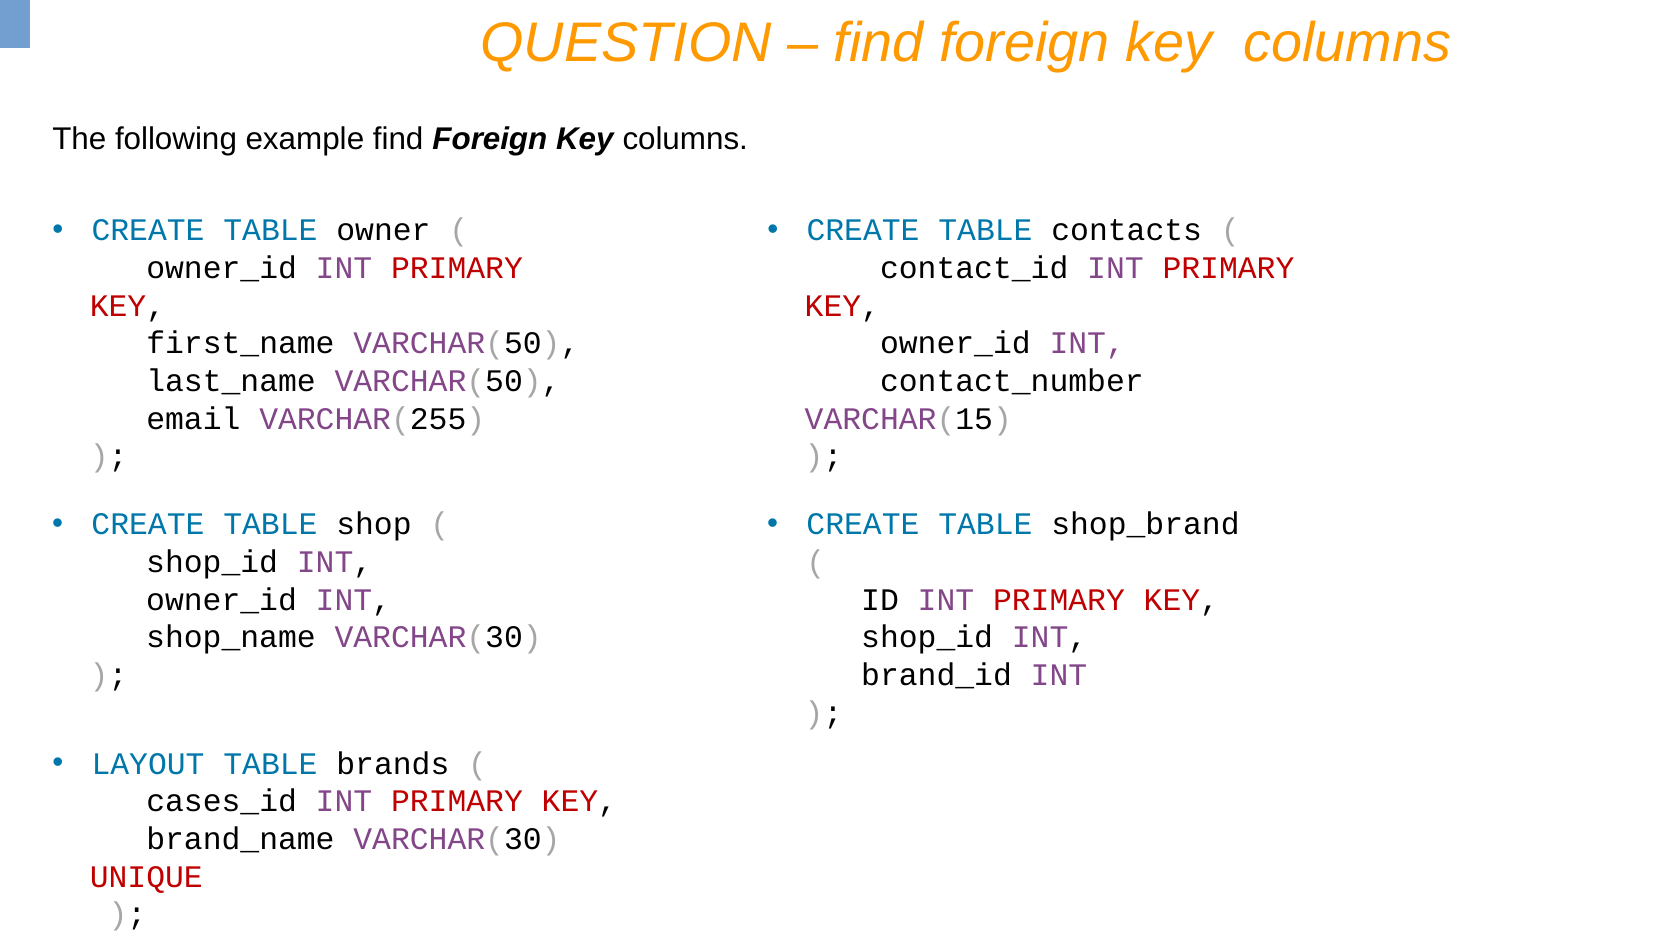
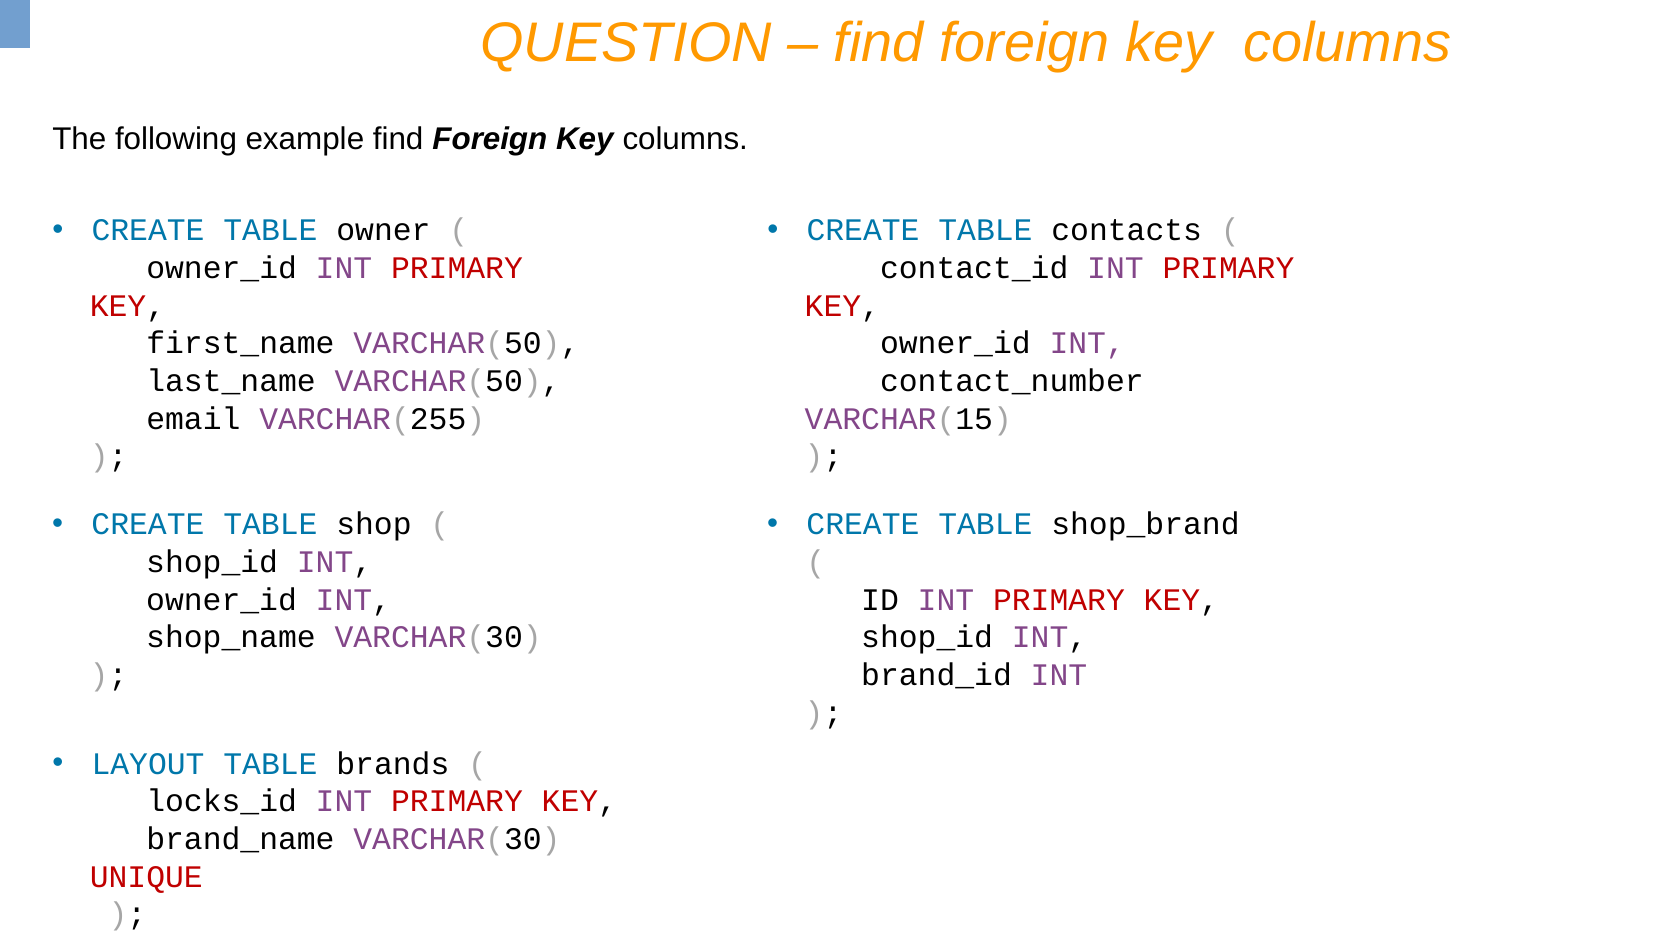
cases_id: cases_id -> locks_id
